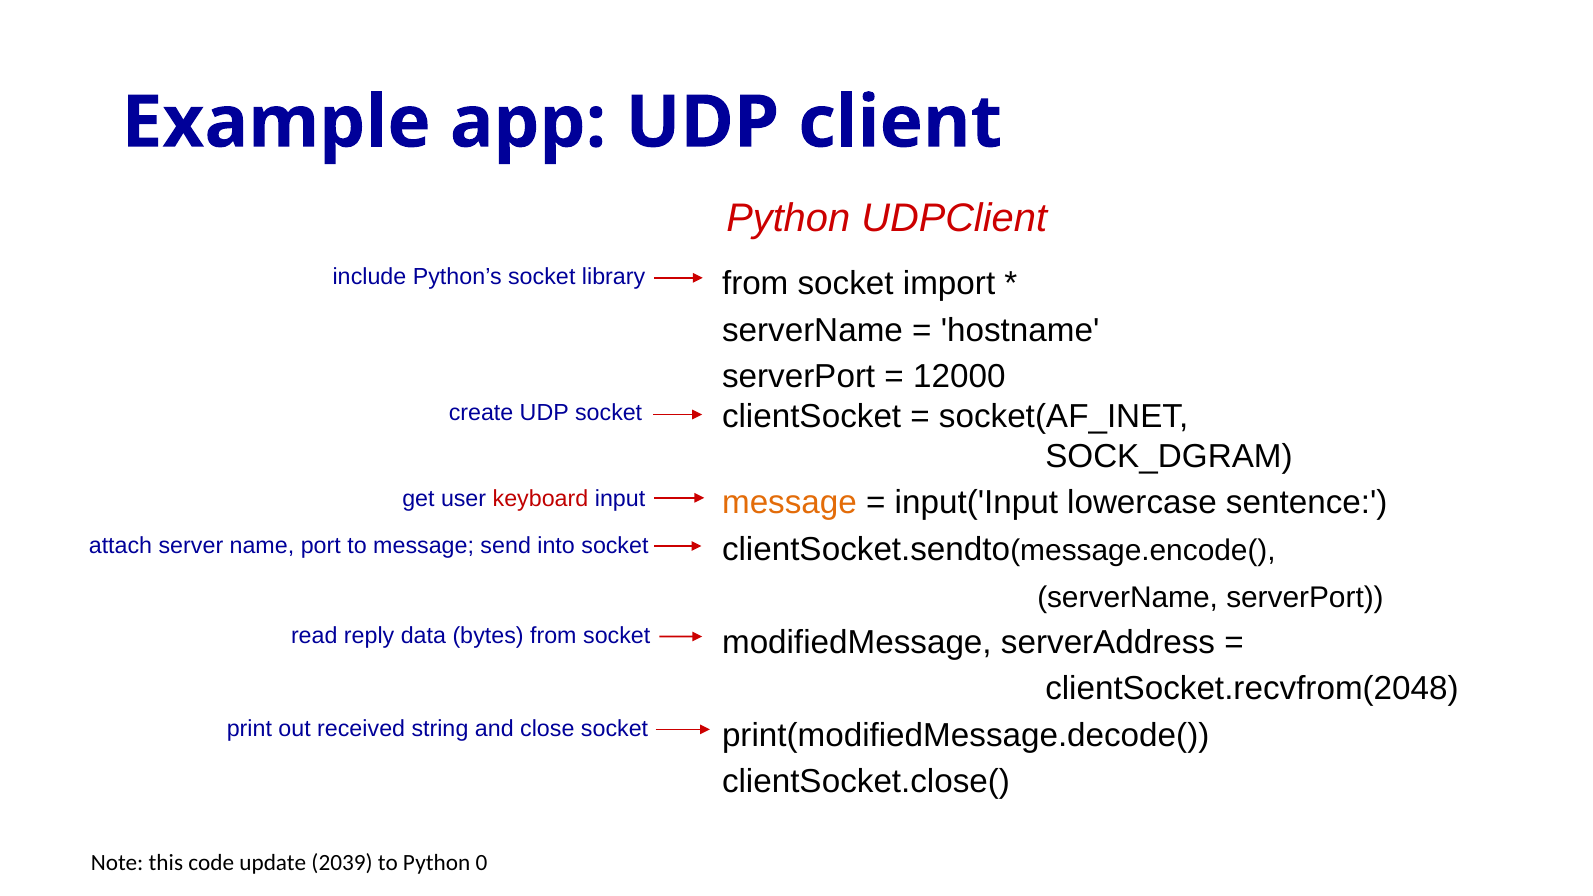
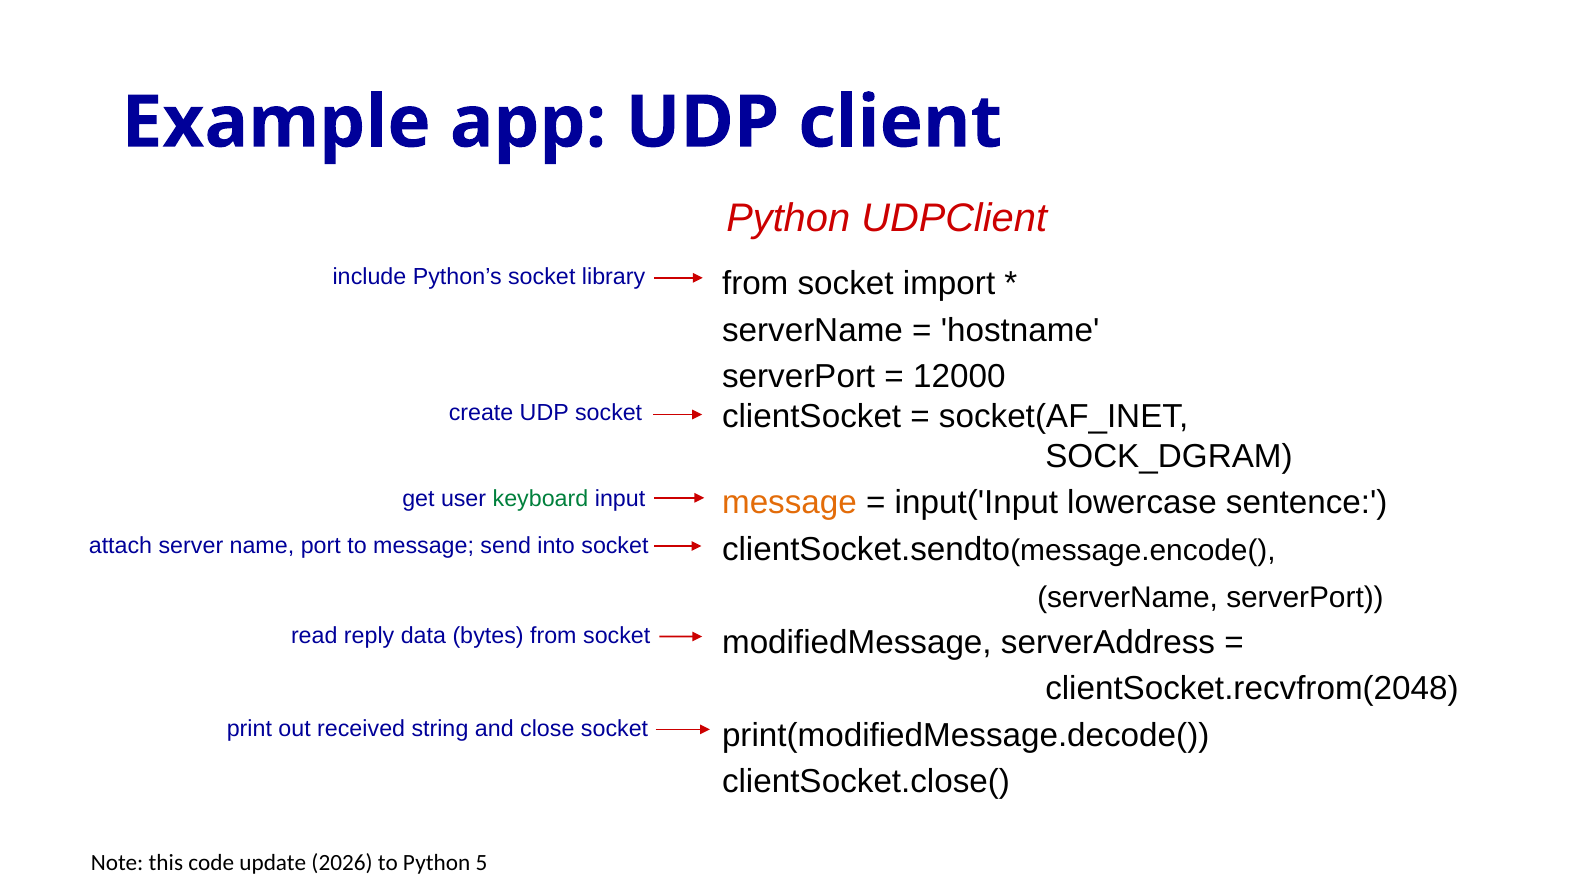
keyboard colour: red -> green
2039: 2039 -> 2026
0: 0 -> 5
